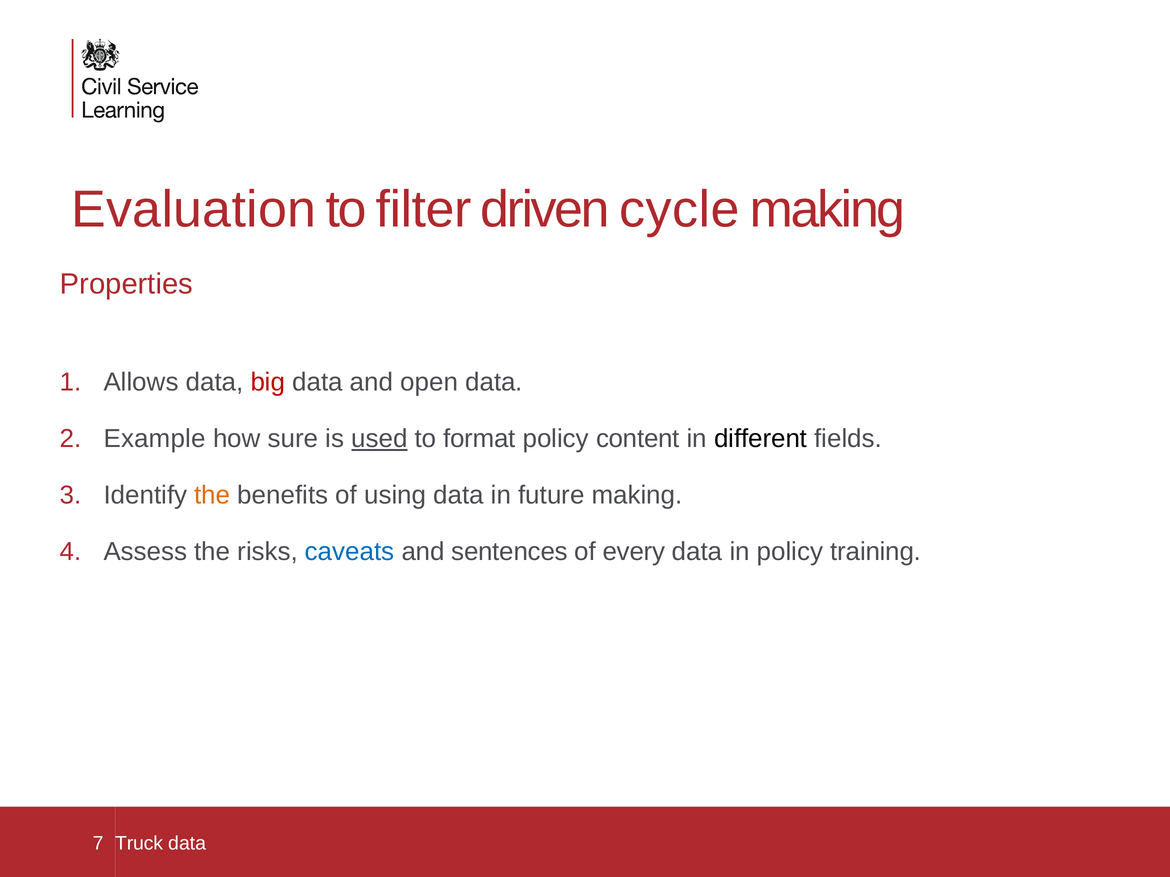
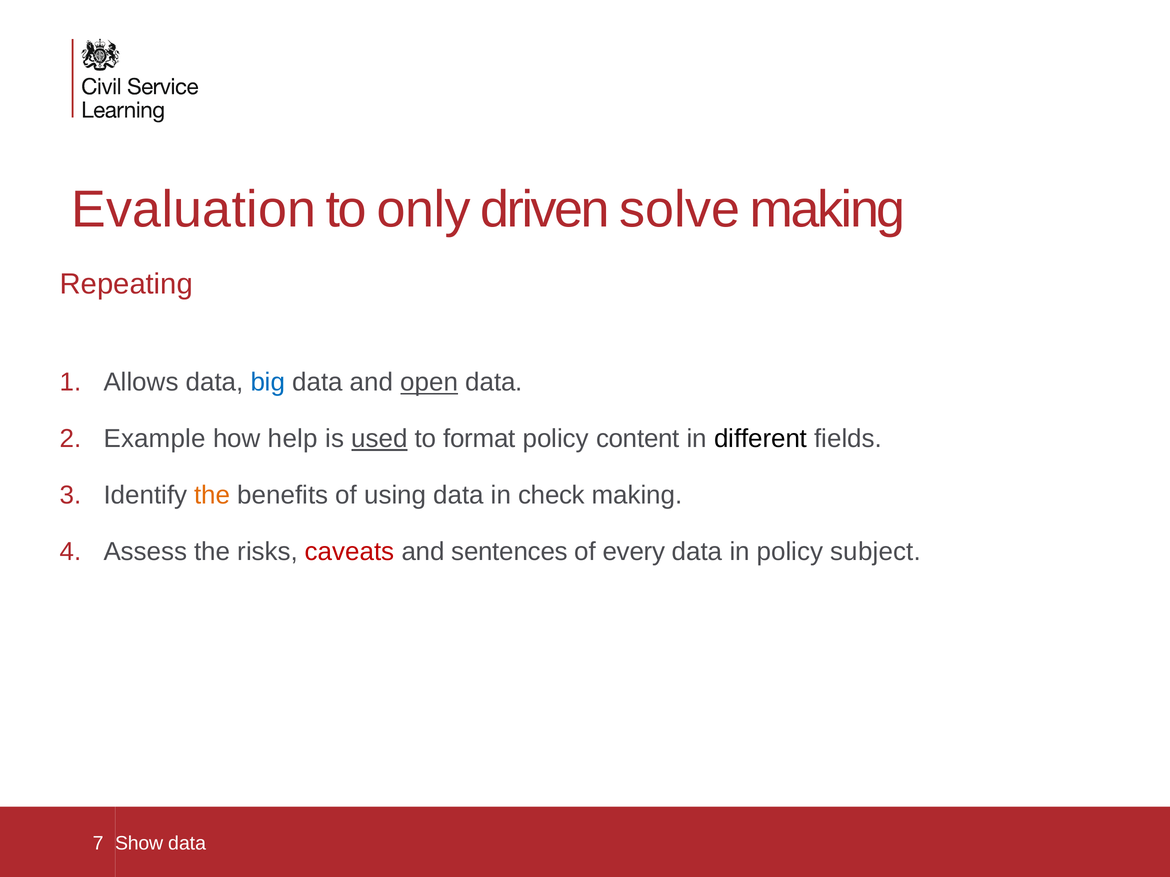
filter: filter -> only
cycle: cycle -> solve
Properties: Properties -> Repeating
big colour: red -> blue
open underline: none -> present
sure: sure -> help
future: future -> check
caveats colour: blue -> red
training: training -> subject
Truck: Truck -> Show
